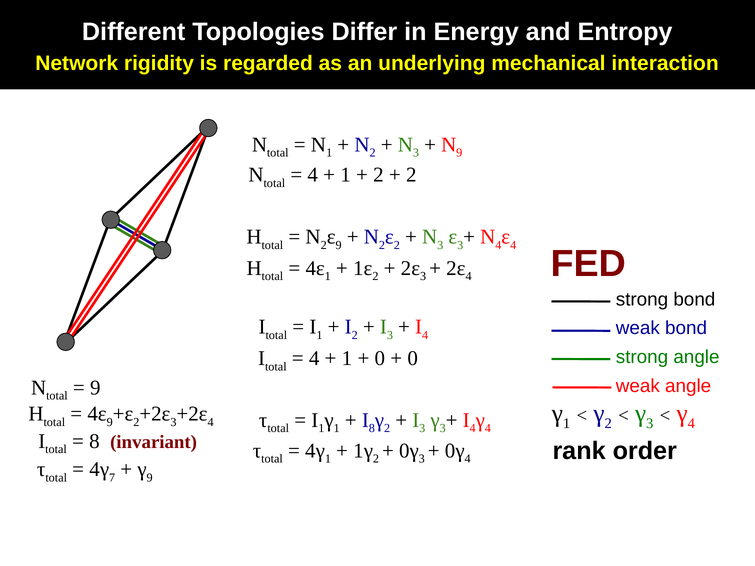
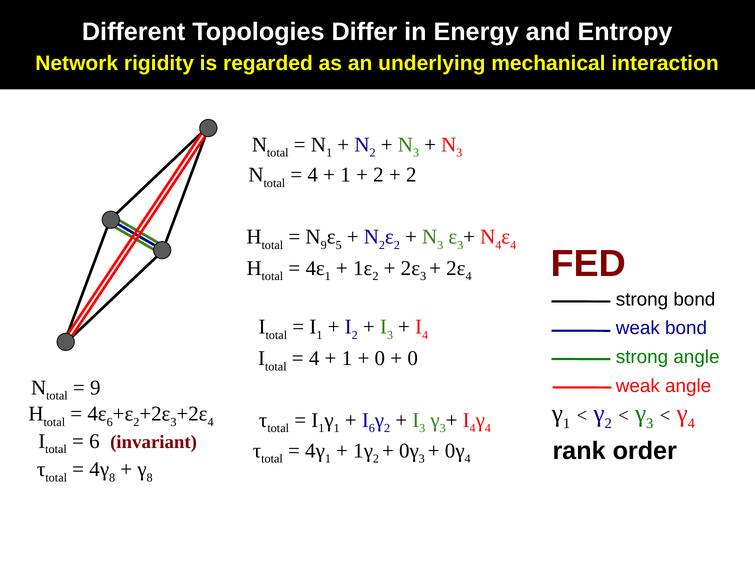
9 at (459, 153): 9 -> 3
2 at (324, 245): 2 -> 9
9 at (339, 245): 9 -> 5
9 at (110, 422): 9 -> 6
8 at (372, 429): 8 -> 6
8 at (94, 441): 8 -> 6
7 at (112, 478): 7 -> 8
9 at (150, 478): 9 -> 8
